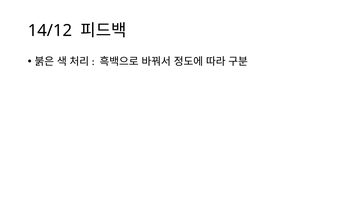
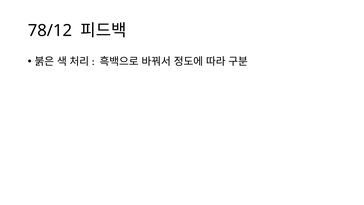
14/12: 14/12 -> 78/12
